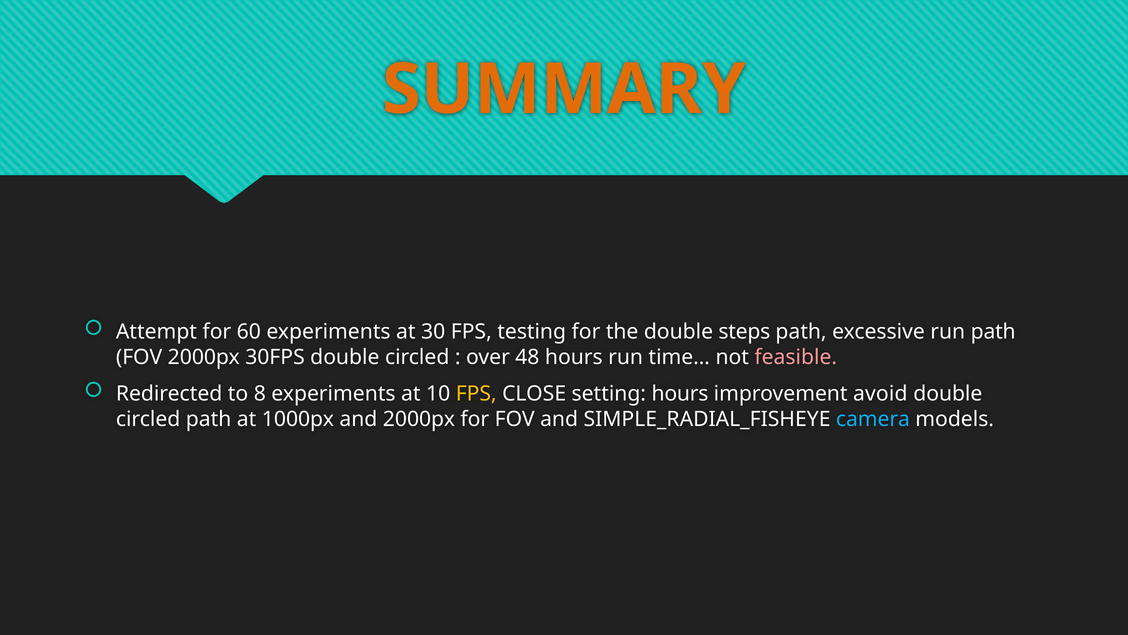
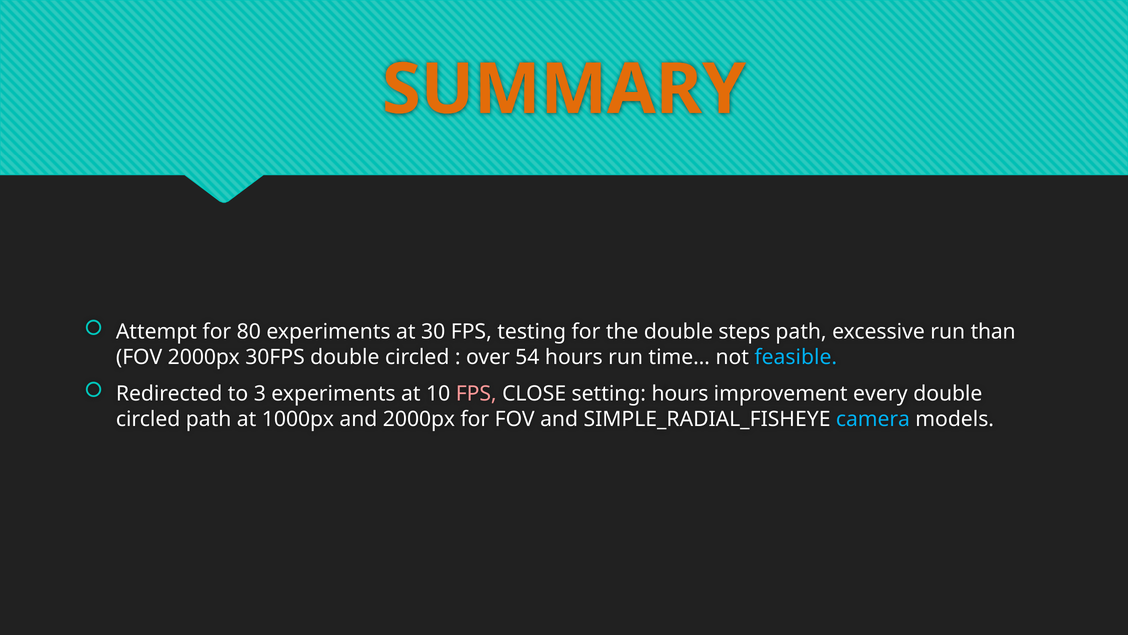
60: 60 -> 80
run path: path -> than
48: 48 -> 54
feasible colour: pink -> light blue
8: 8 -> 3
FPS at (476, 394) colour: yellow -> pink
avoid: avoid -> every
